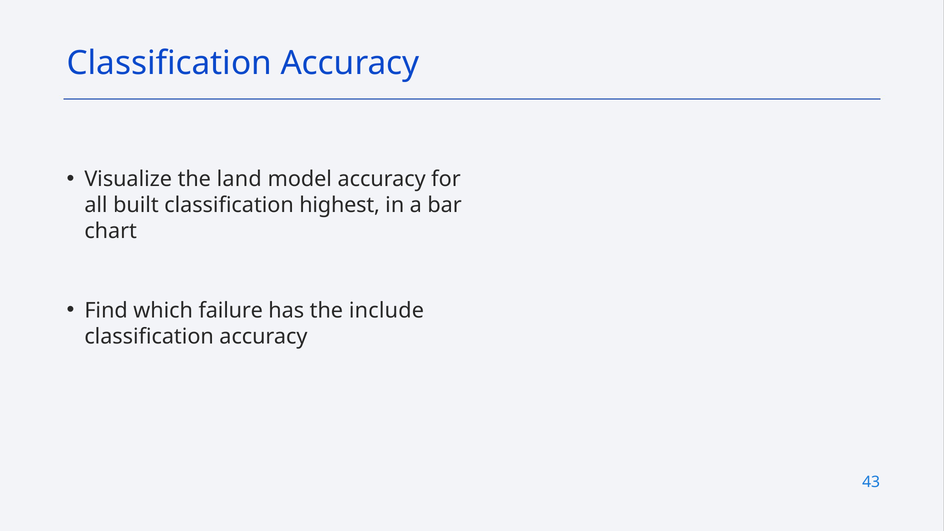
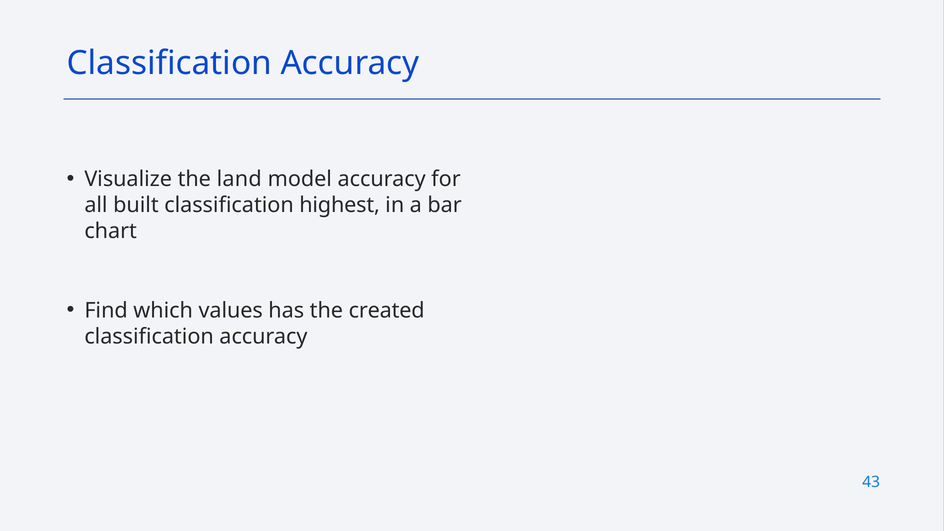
failure: failure -> values
include: include -> created
